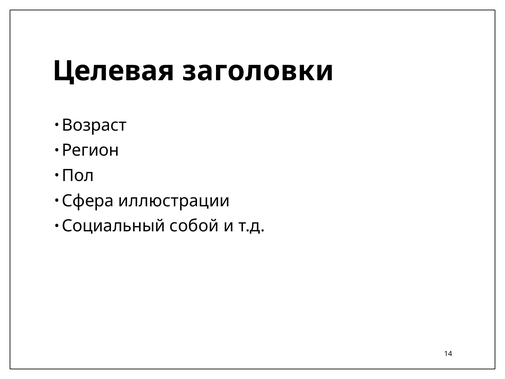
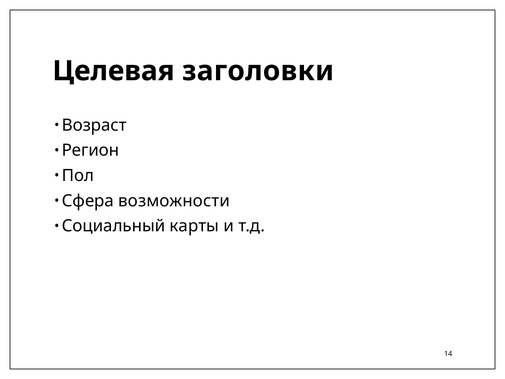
иллюстрации: иллюстрации -> возможности
собой: собой -> карты
